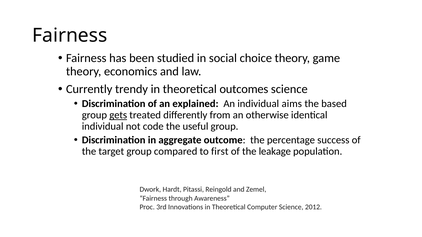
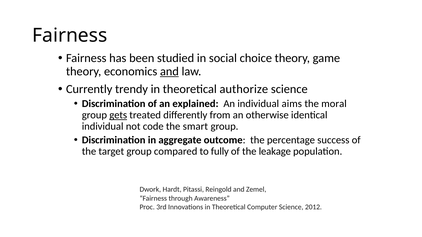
and at (169, 72) underline: none -> present
outcomes: outcomes -> authorize
based: based -> moral
useful: useful -> smart
first: first -> fully
